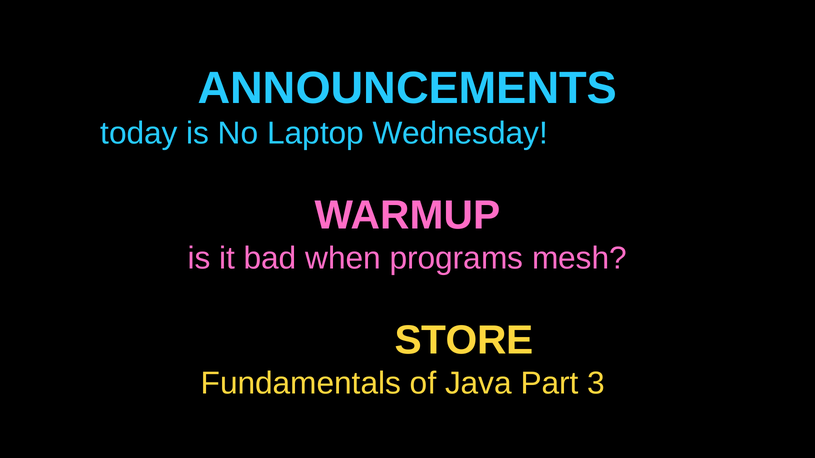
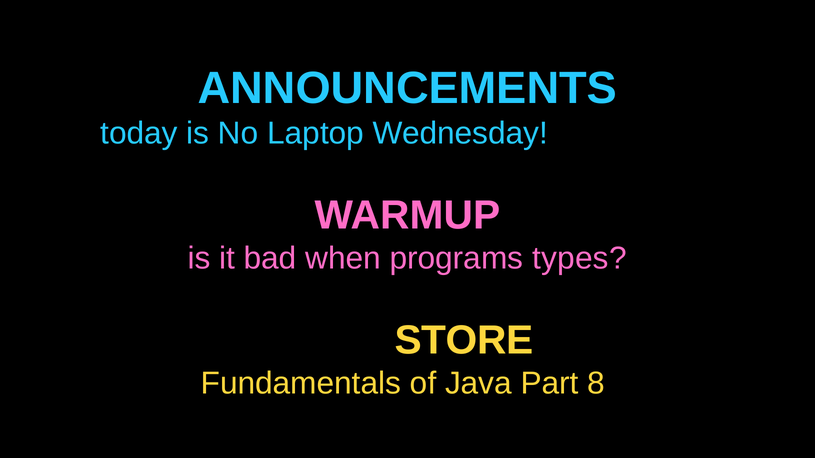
mesh: mesh -> types
3: 3 -> 8
